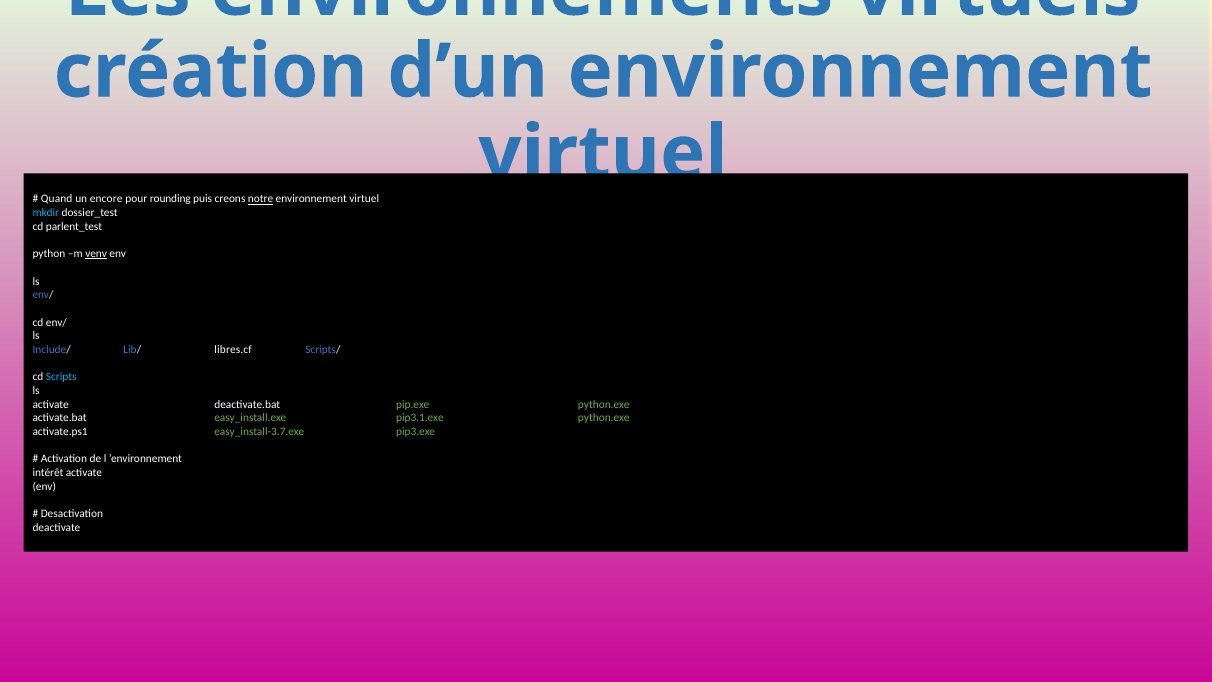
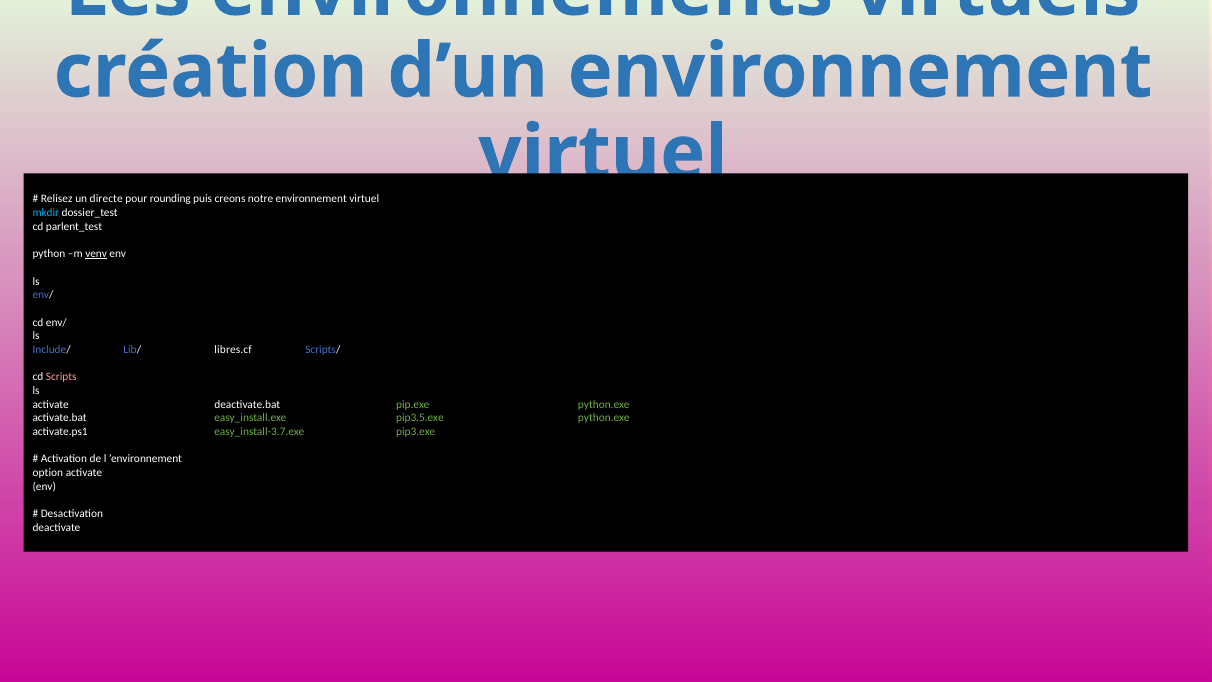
Quand: Quand -> Relisez
encore: encore -> directe
notre underline: present -> none
Scripts colour: light blue -> pink
pip3.1.exe: pip3.1.exe -> pip3.5.exe
intérêt: intérêt -> option
